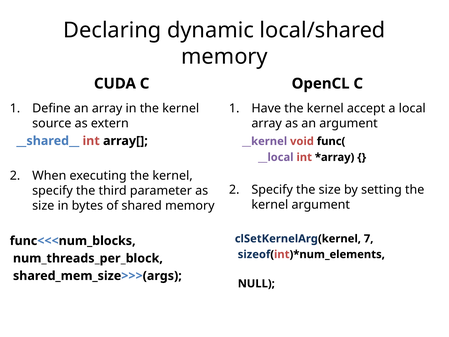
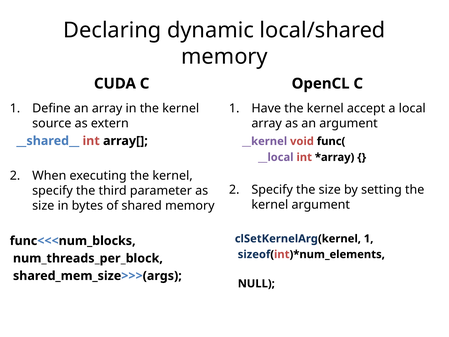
clSetKernelArg(kernel 7: 7 -> 1
